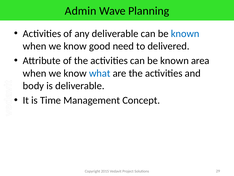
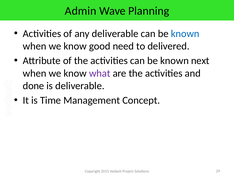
area: area -> next
what colour: blue -> purple
body: body -> done
